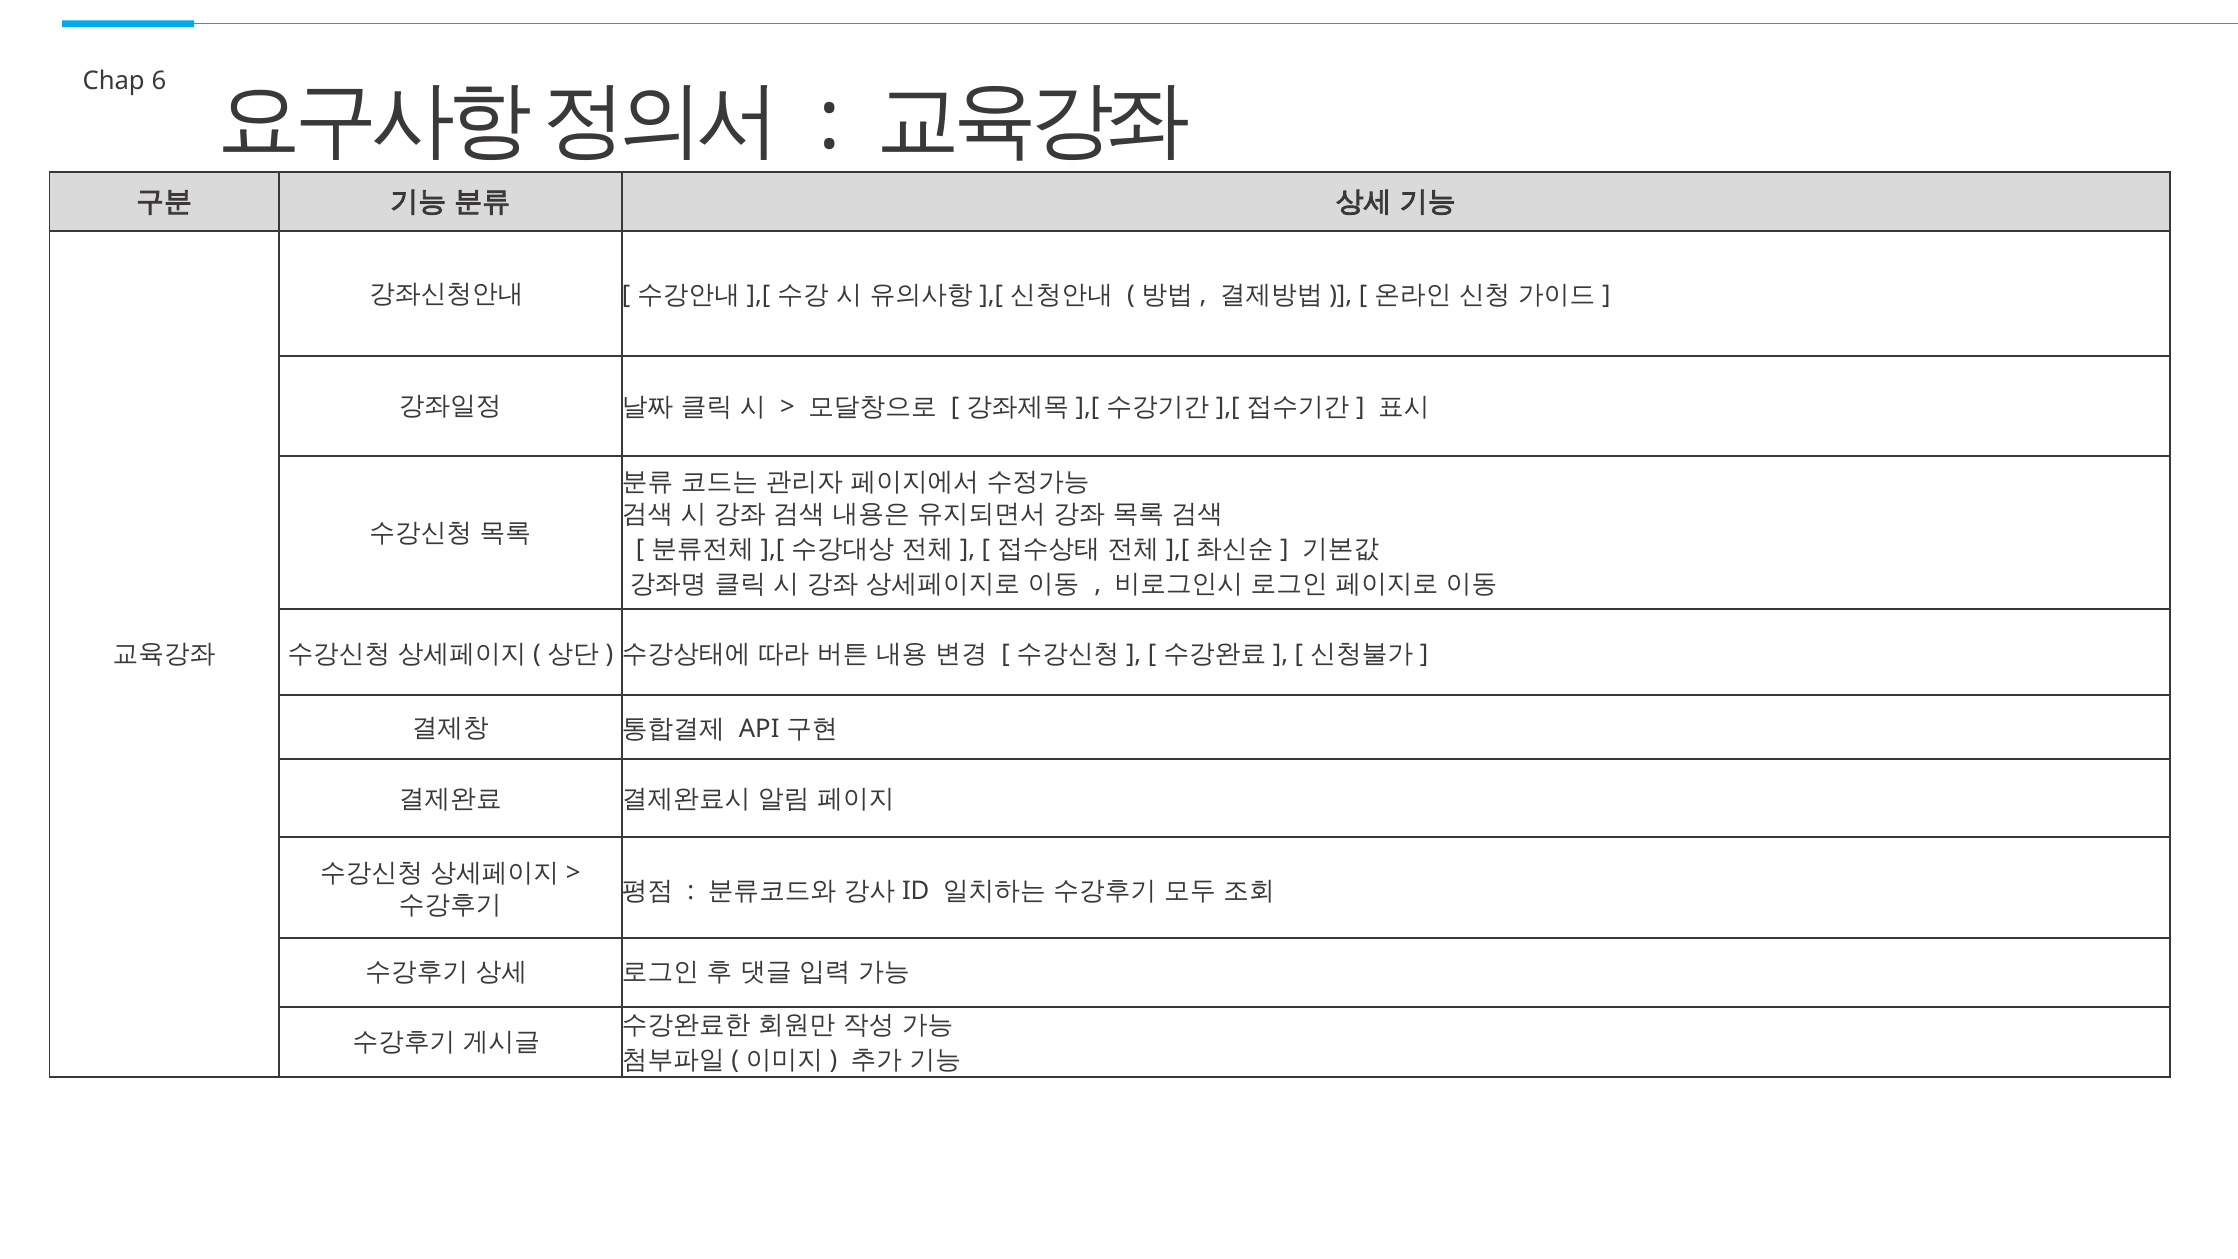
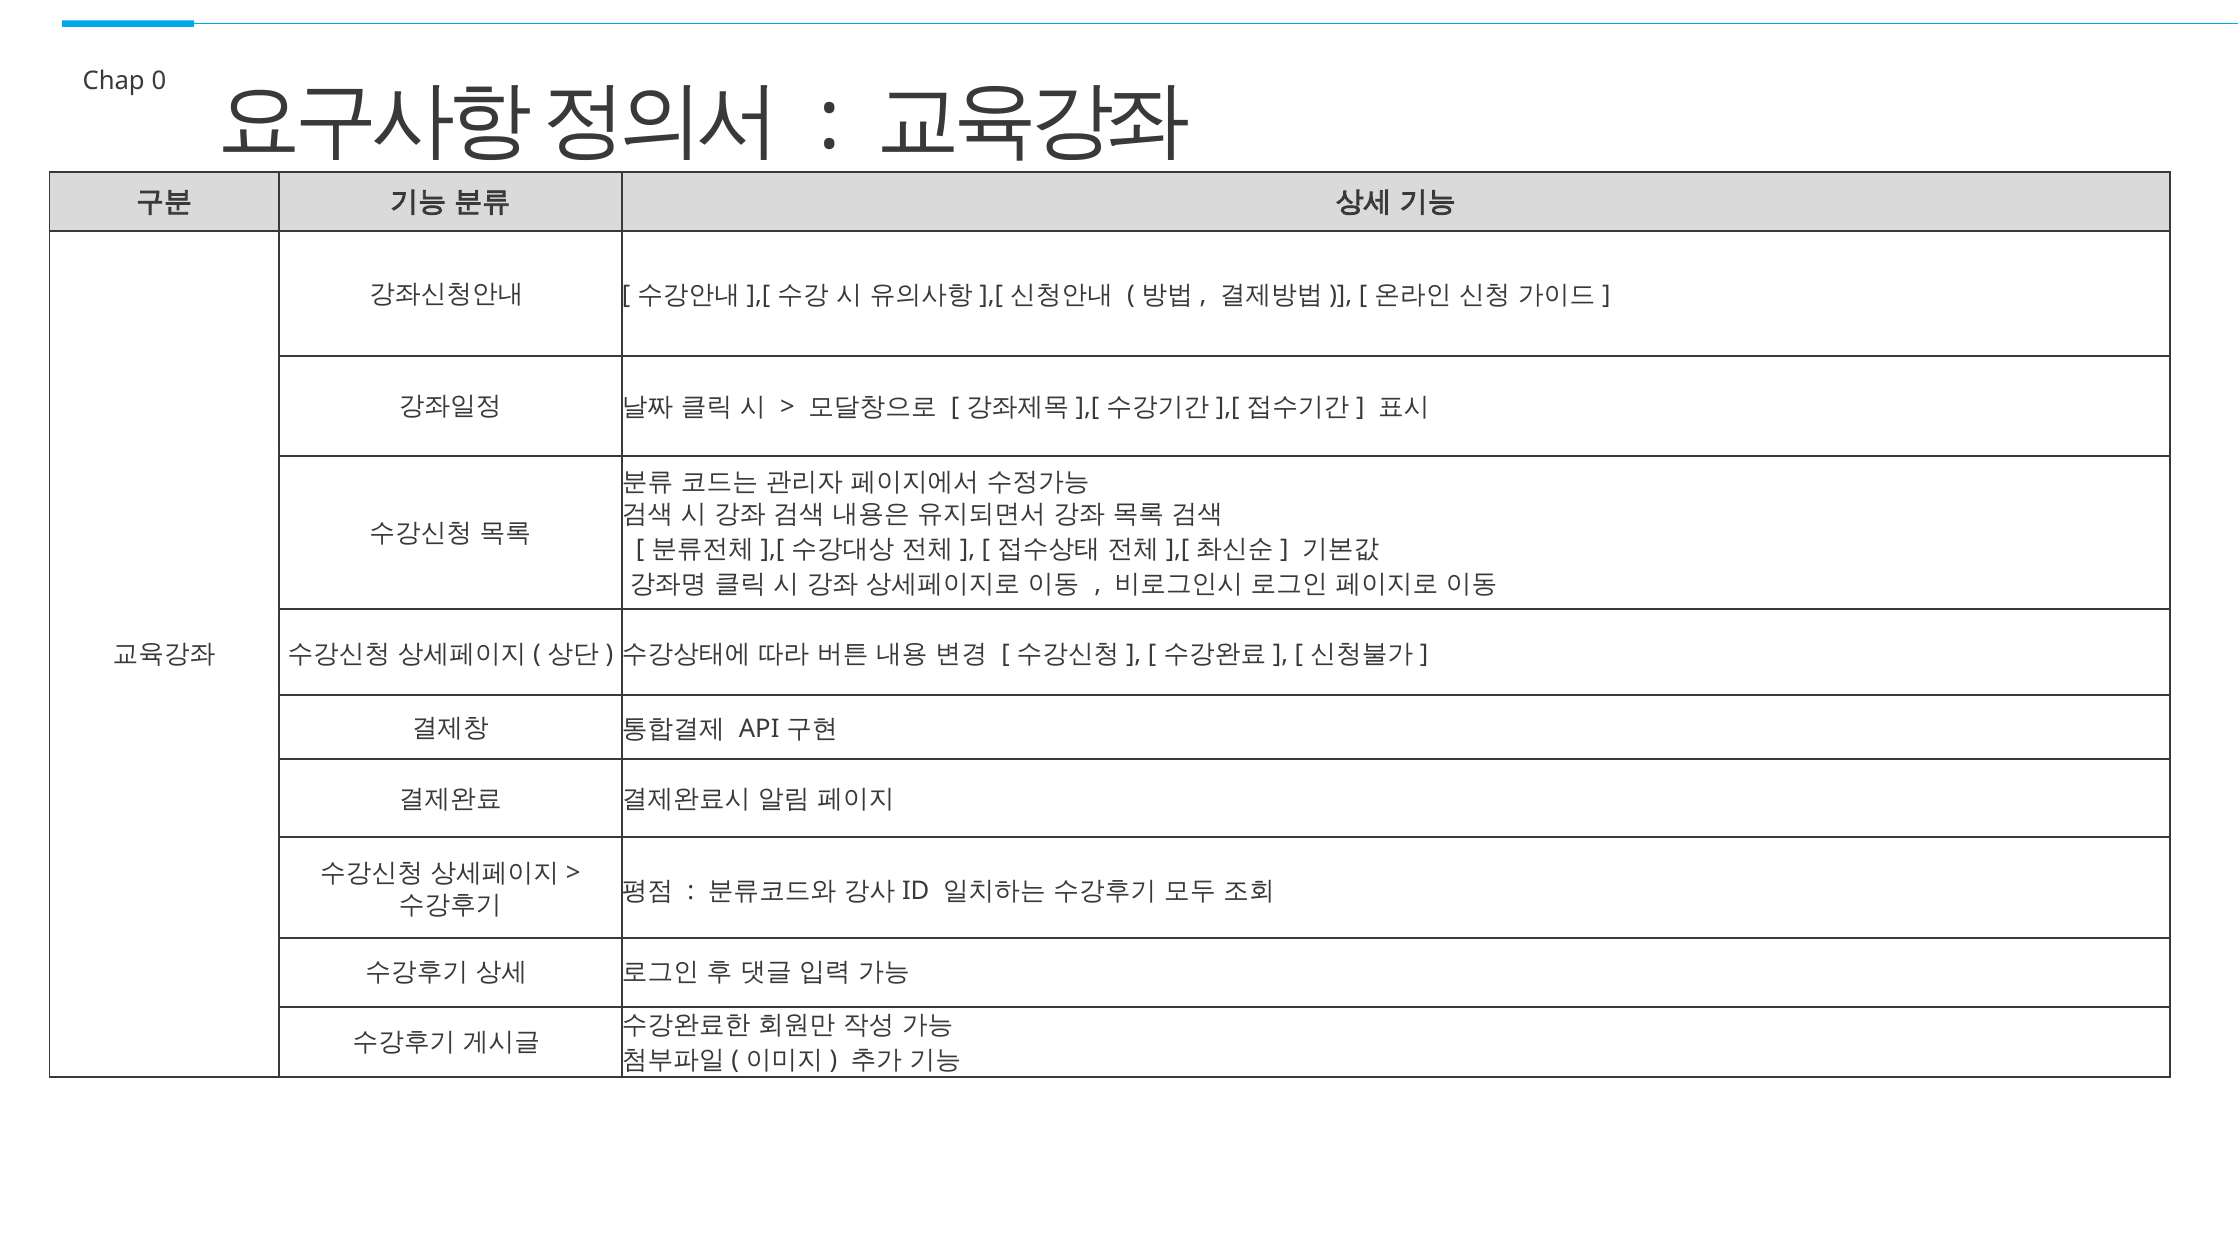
6: 6 -> 0
